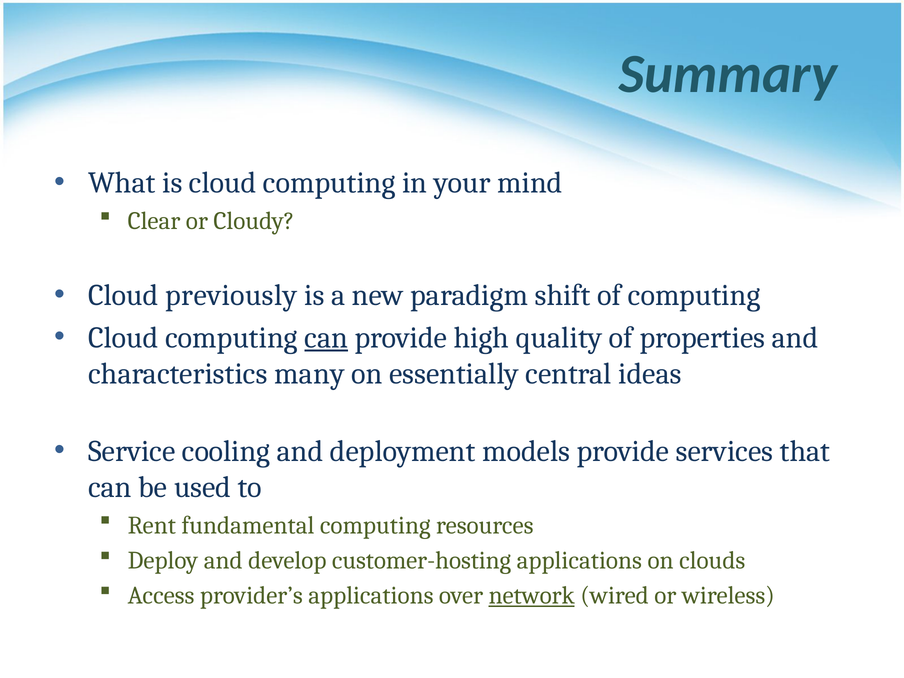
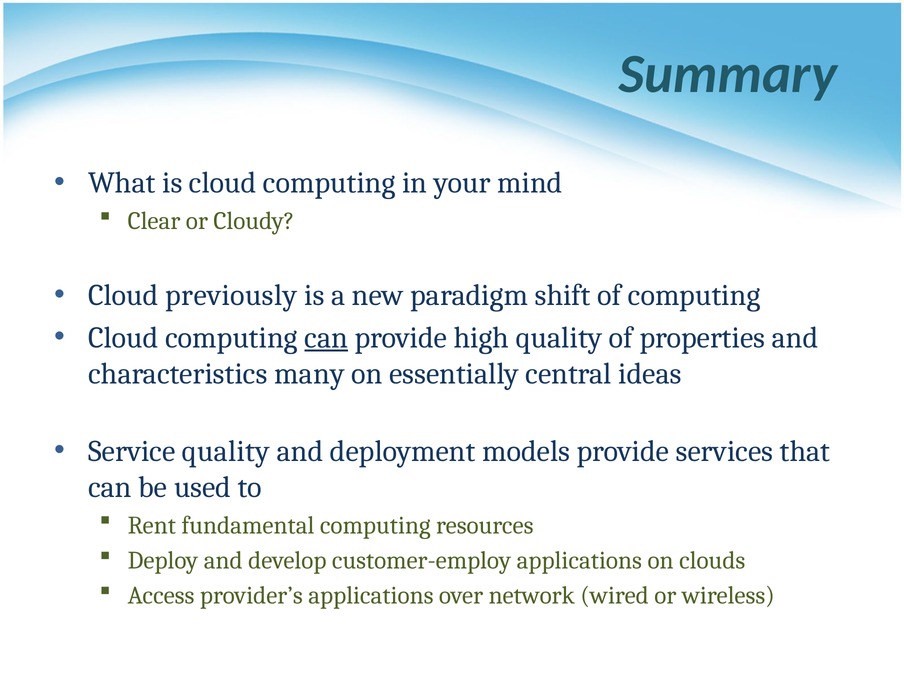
Service cooling: cooling -> quality
customer-hosting: customer-hosting -> customer-employ
network underline: present -> none
